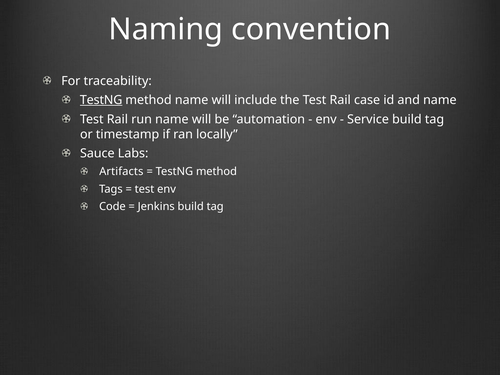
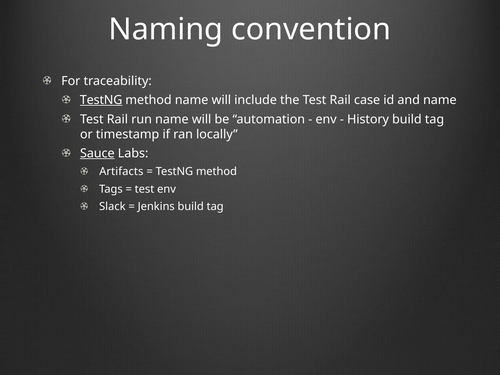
Service: Service -> History
Sauce underline: none -> present
Code: Code -> Slack
